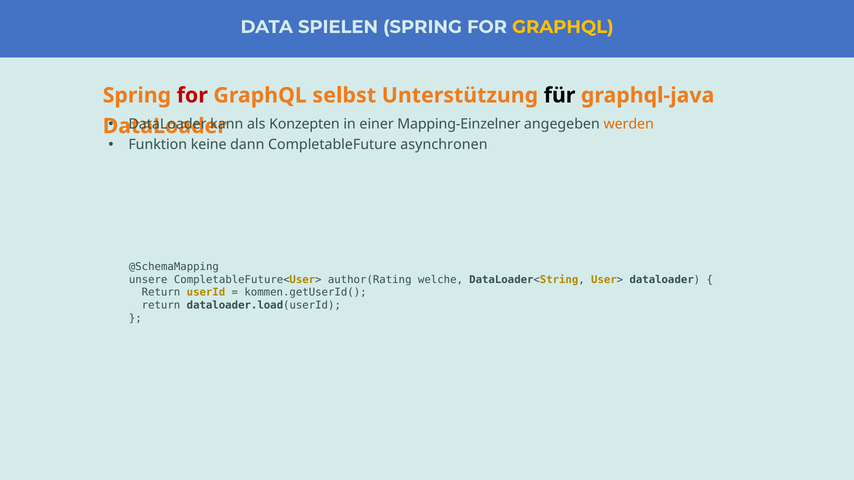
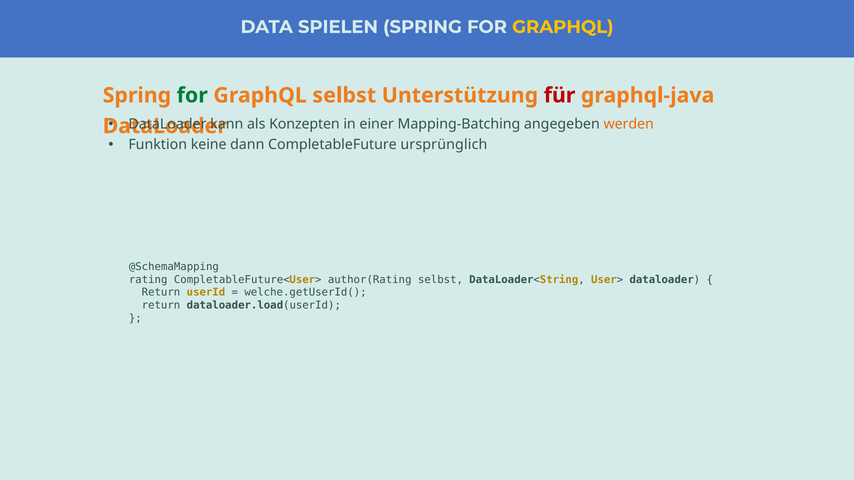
for at (192, 95) colour: red -> green
für colour: black -> red
Mapping-Einzelner: Mapping-Einzelner -> Mapping-Batching
asynchronen: asynchronen -> ursprünglich
unsere: unsere -> rating
author(Rating welche: welche -> selbst
kommen.getUserId(: kommen.getUserId( -> welche.getUserId(
